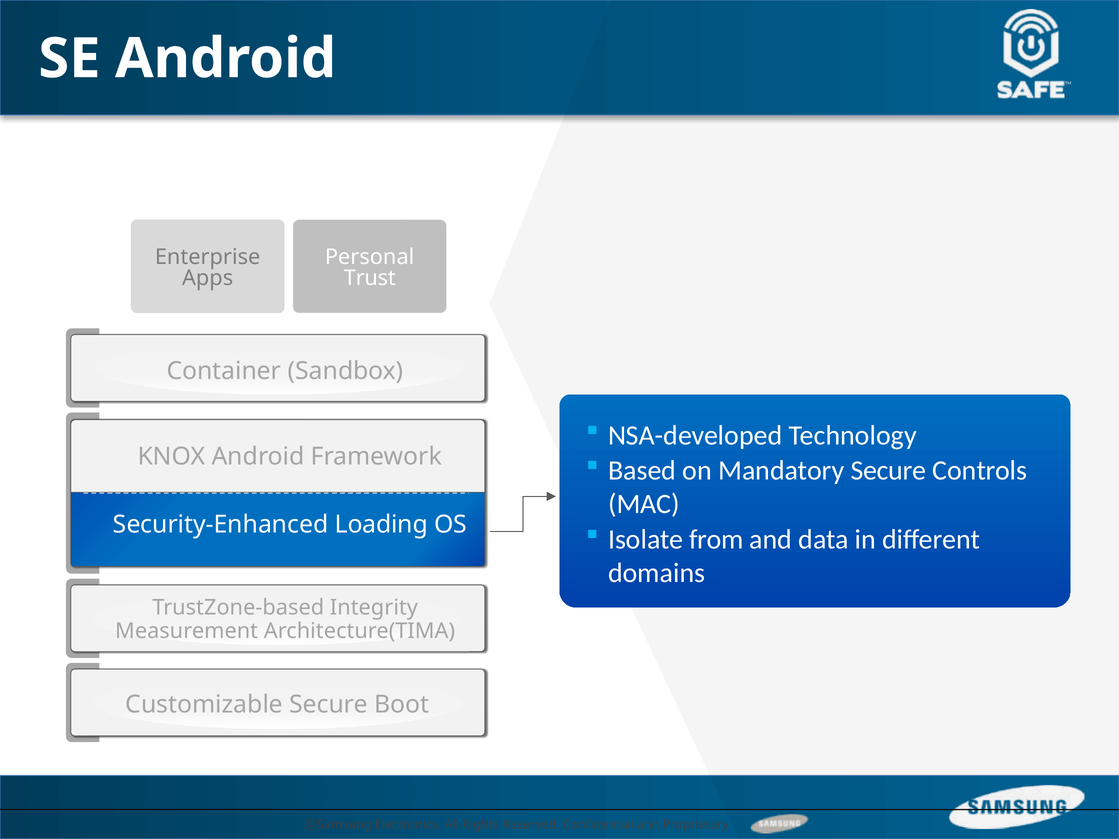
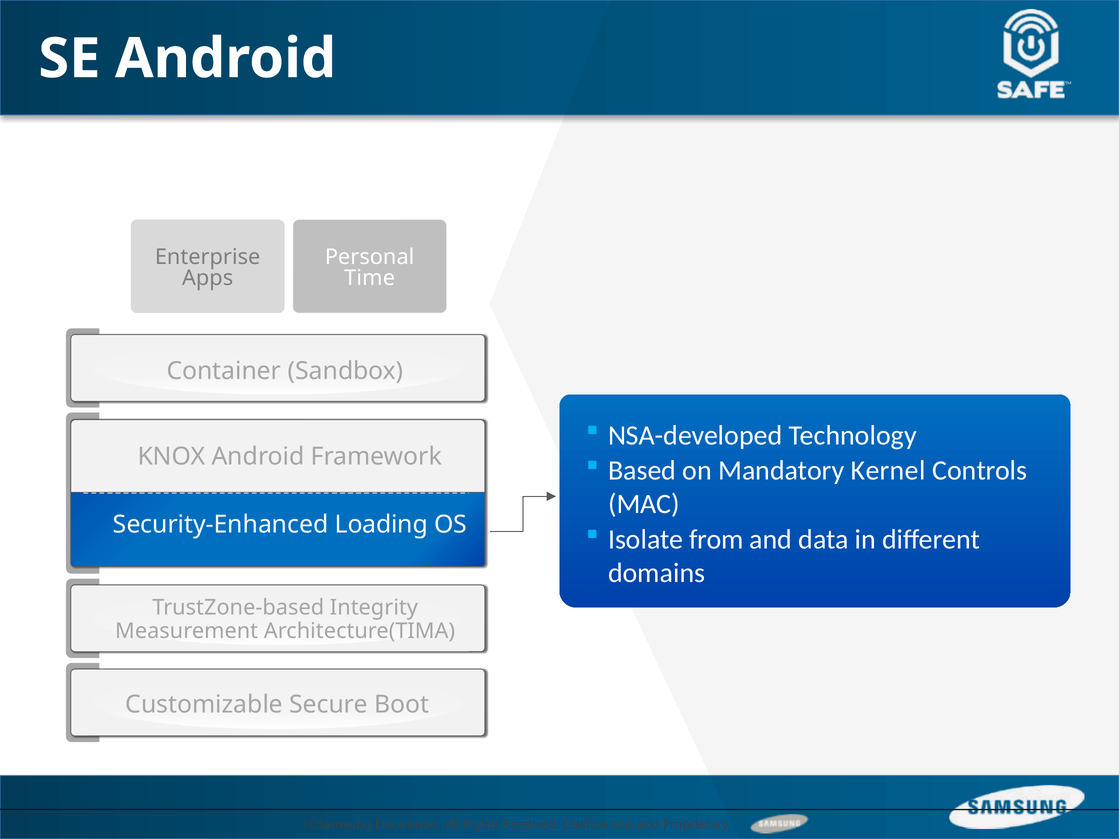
Trust: Trust -> Time
Mandatory Secure: Secure -> Kernel
